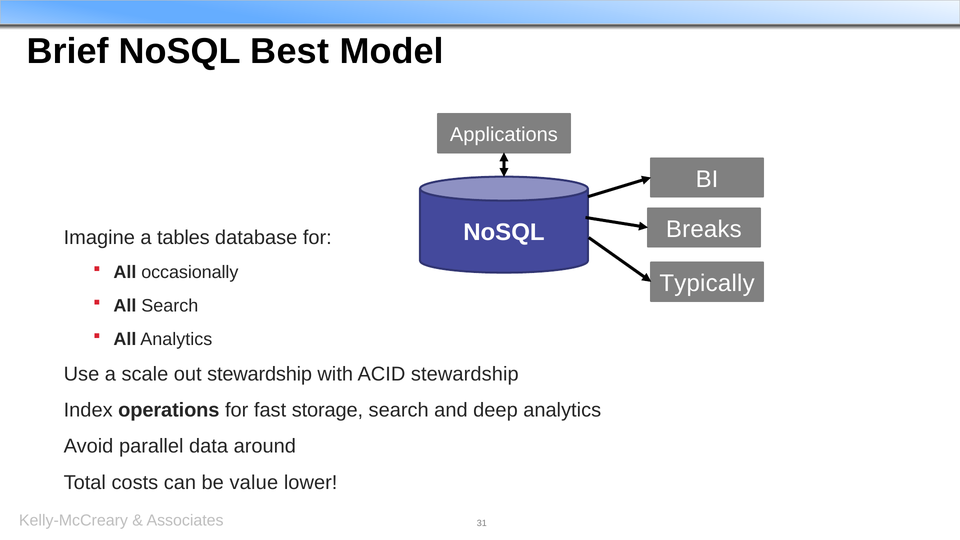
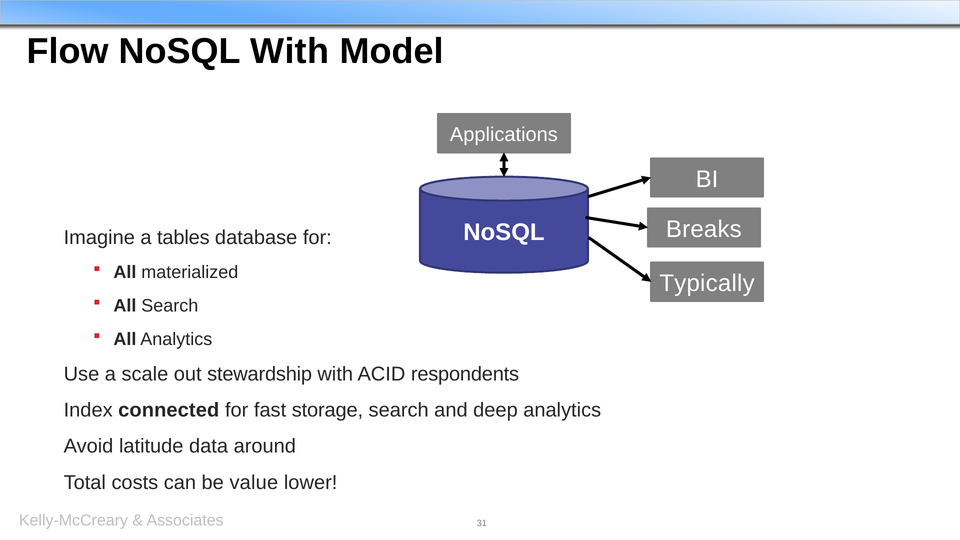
Brief: Brief -> Flow
NoSQL Best: Best -> With
occasionally: occasionally -> materialized
ACID stewardship: stewardship -> respondents
operations: operations -> connected
parallel: parallel -> latitude
